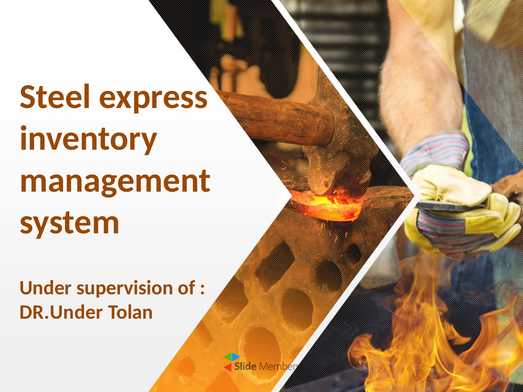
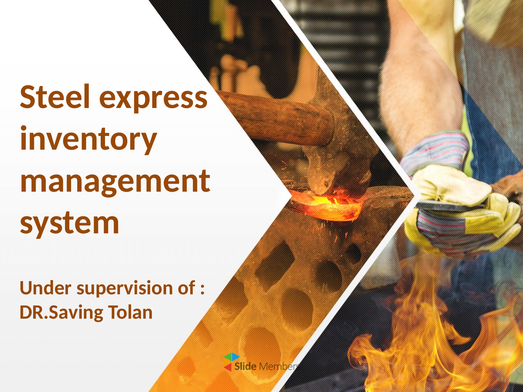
DR.Under: DR.Under -> DR.Saving
